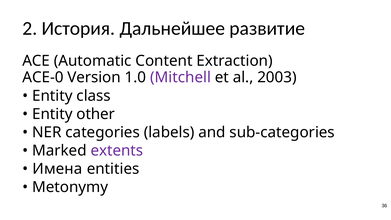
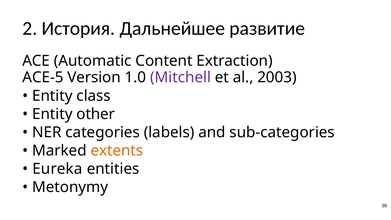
ACE-0: ACE-0 -> ACE-5
extents colour: purple -> orange
Имена: Имена -> Eureka
